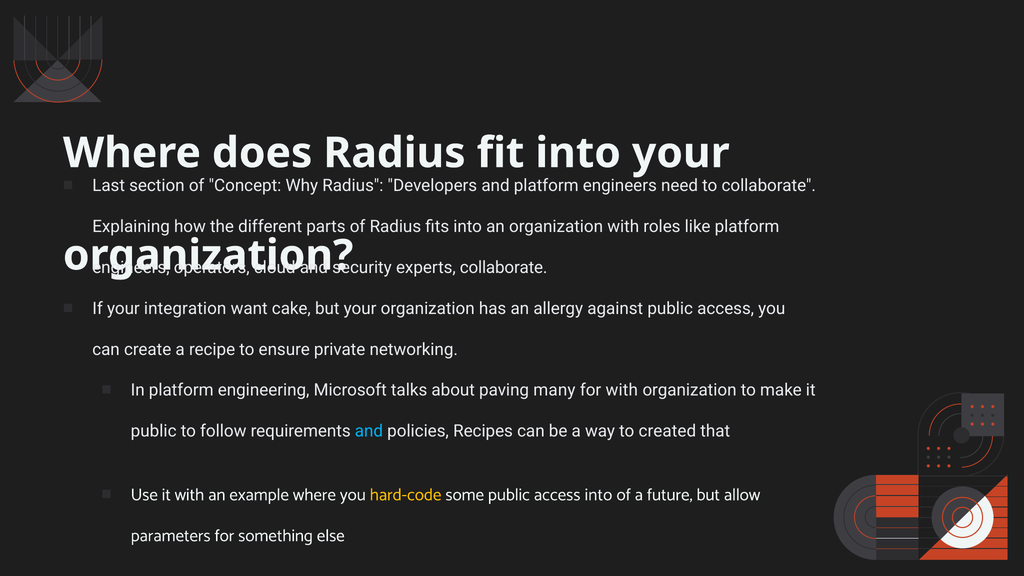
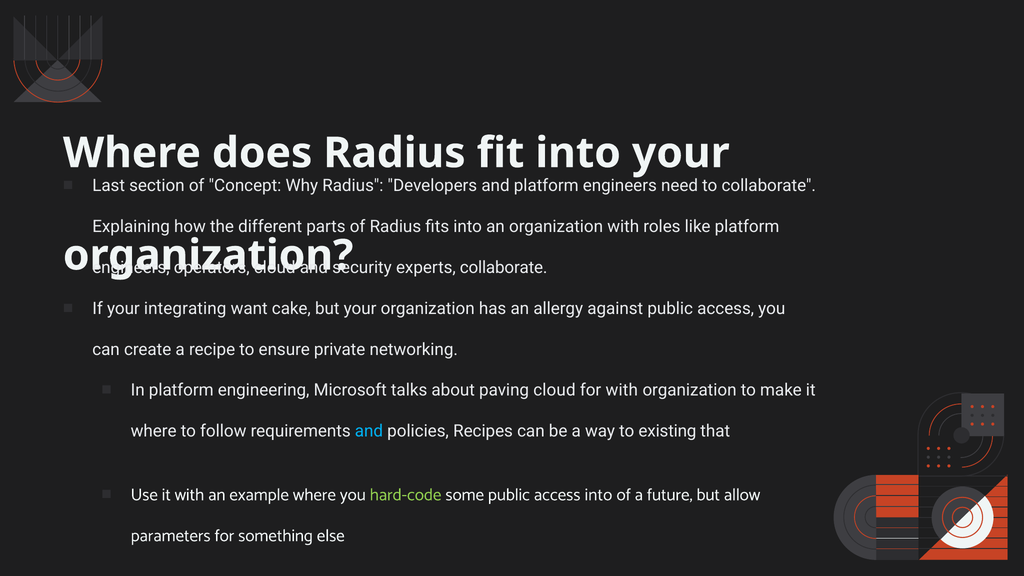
integration: integration -> integrating
paving many: many -> cloud
public at (154, 431): public -> where
created: created -> existing
hard-code colour: yellow -> light green
